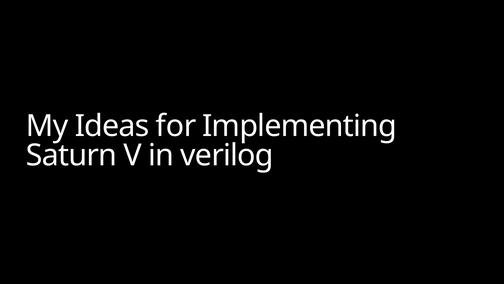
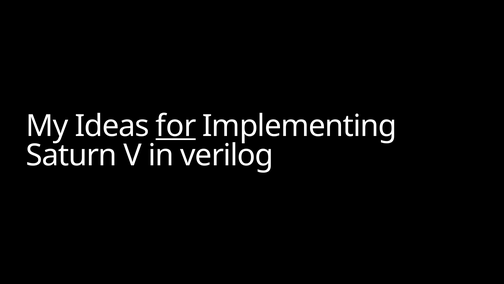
for underline: none -> present
